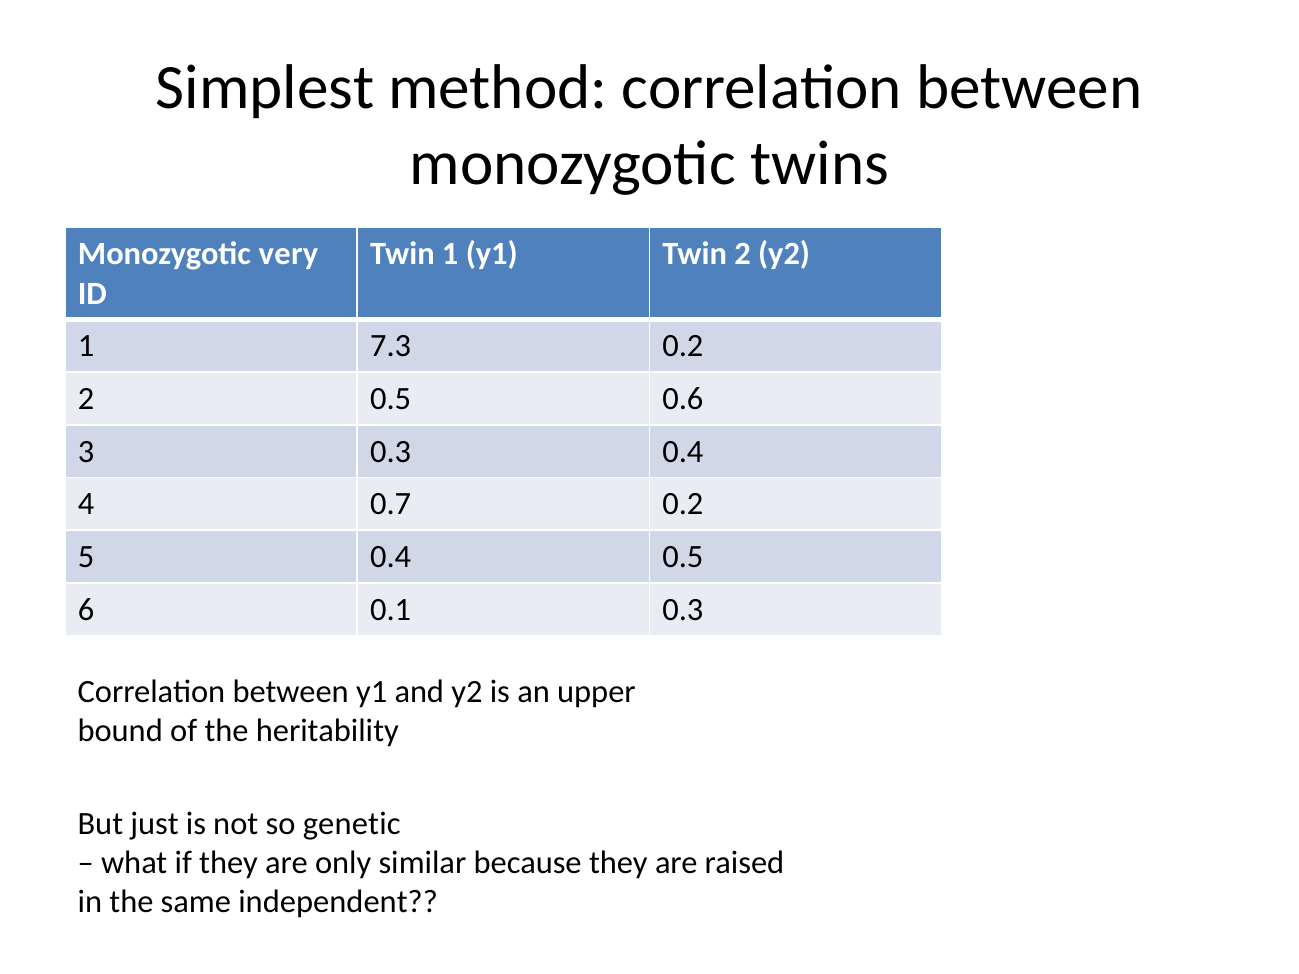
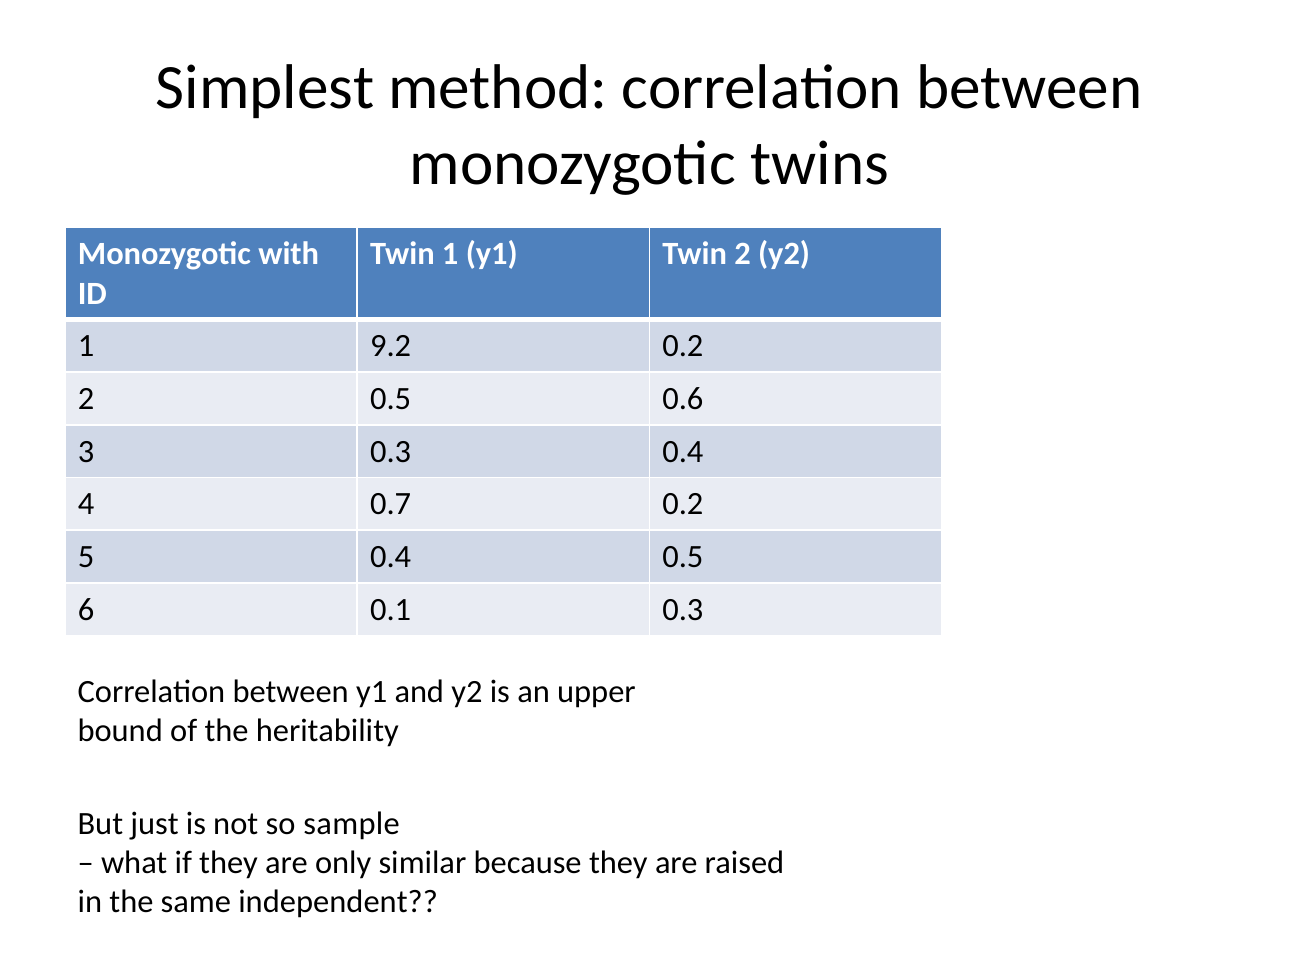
very: very -> with
7.3: 7.3 -> 9.2
genetic: genetic -> sample
